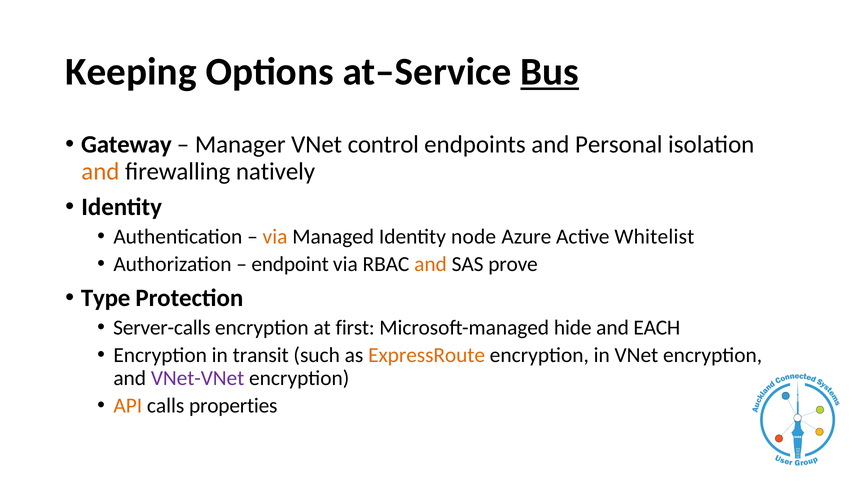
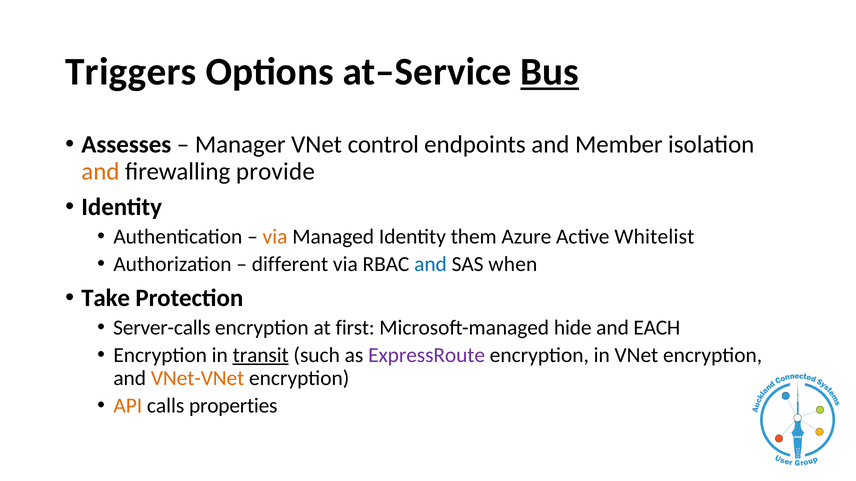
Keeping: Keeping -> Triggers
Gateway: Gateway -> Assesses
Personal: Personal -> Member
natively: natively -> provide
node: node -> them
endpoint: endpoint -> different
and at (430, 264) colour: orange -> blue
prove: prove -> when
Type: Type -> Take
transit underline: none -> present
ExpressRoute colour: orange -> purple
VNet-VNet colour: purple -> orange
